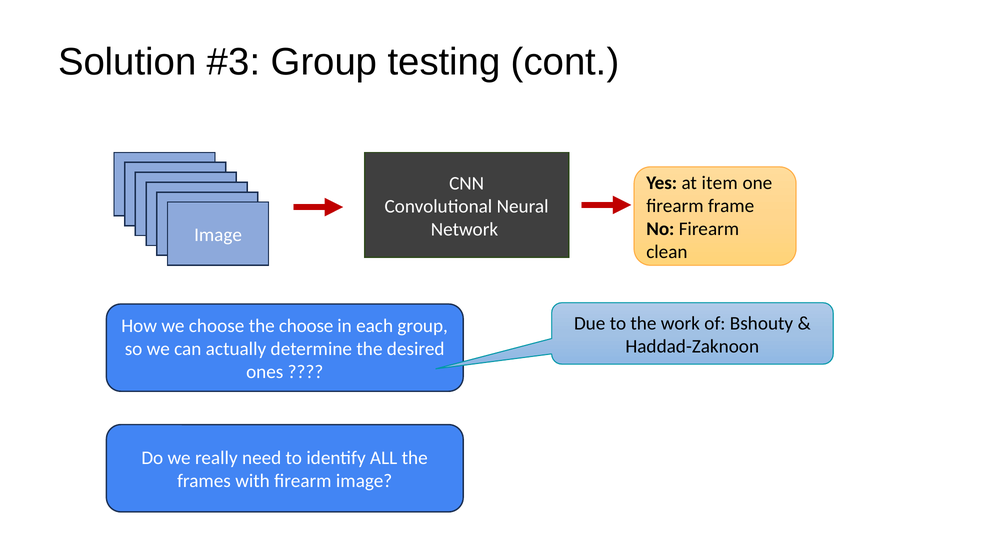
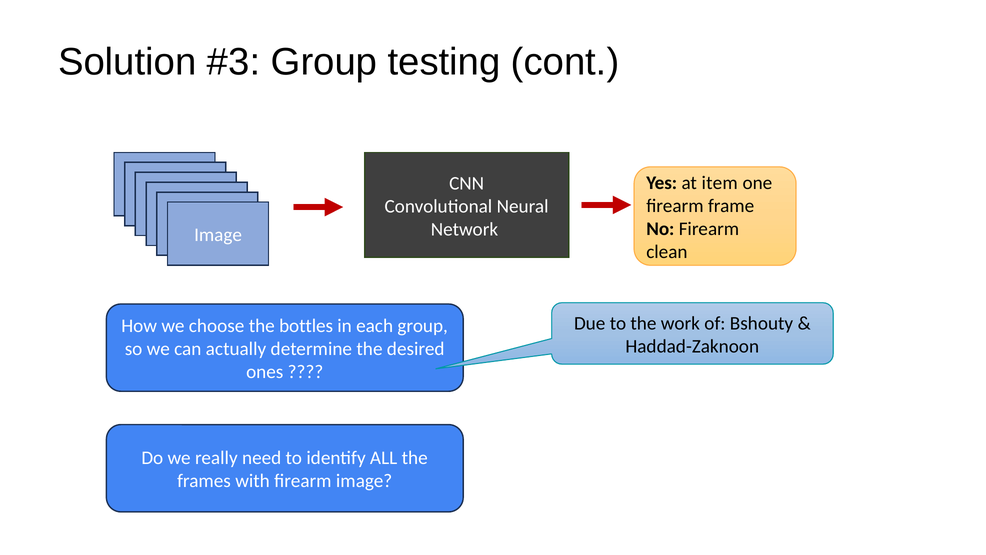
the choose: choose -> bottles
